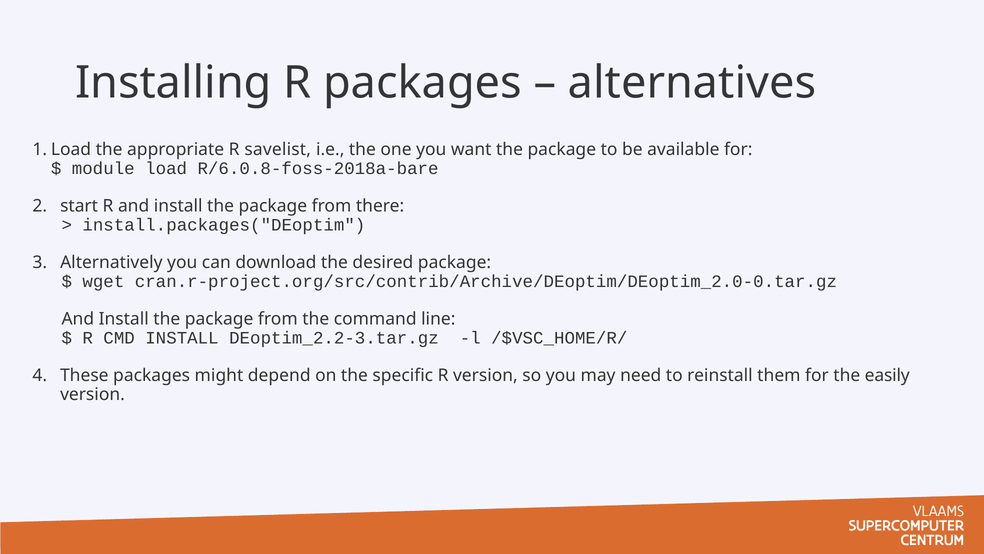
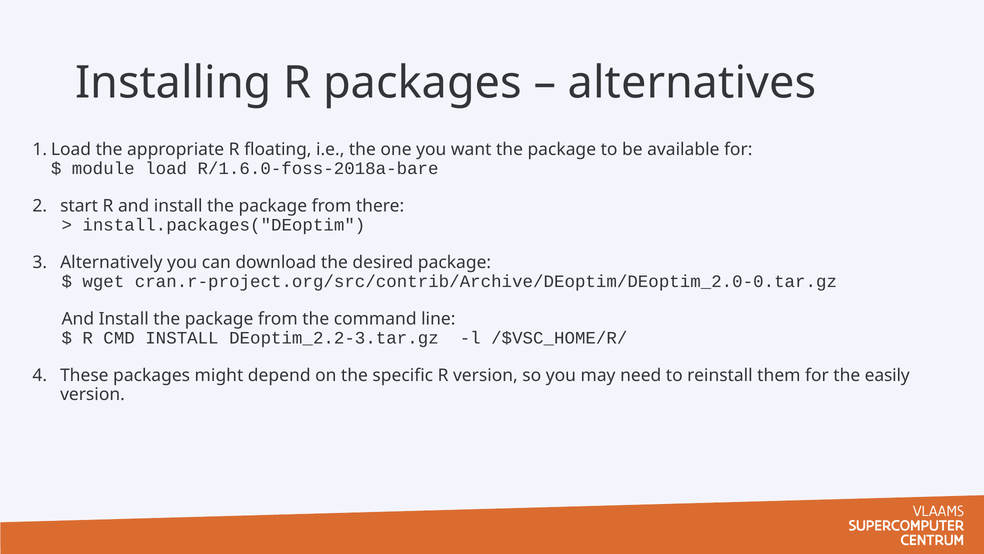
savelist: savelist -> floating
R/6.0.8-foss-2018a-bare: R/6.0.8-foss-2018a-bare -> R/1.6.0-foss-2018a-bare
